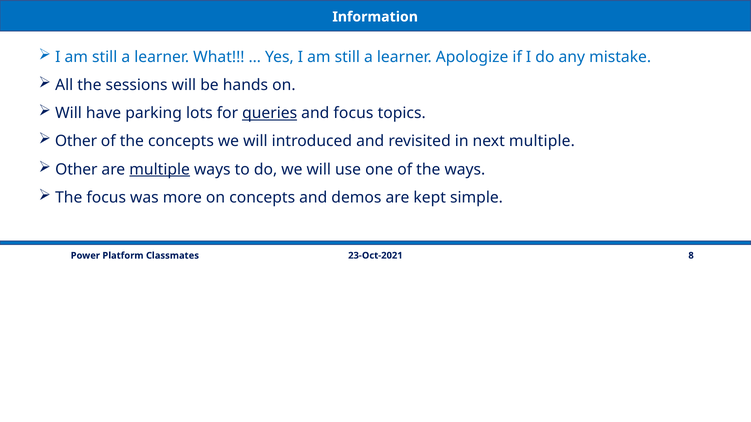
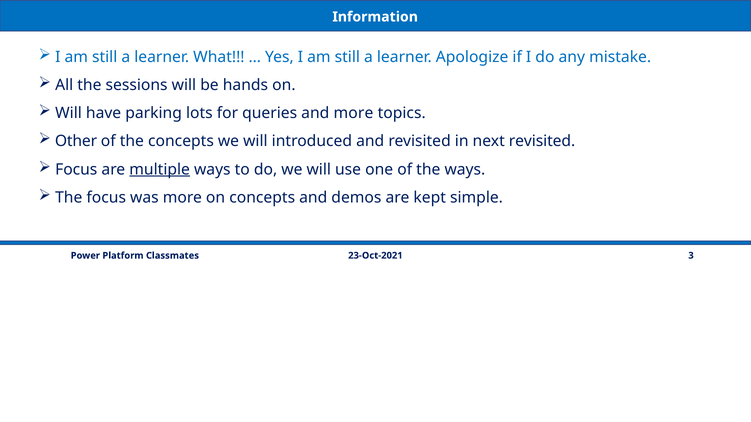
queries underline: present -> none
and focus: focus -> more
next multiple: multiple -> revisited
Other at (76, 170): Other -> Focus
8: 8 -> 3
